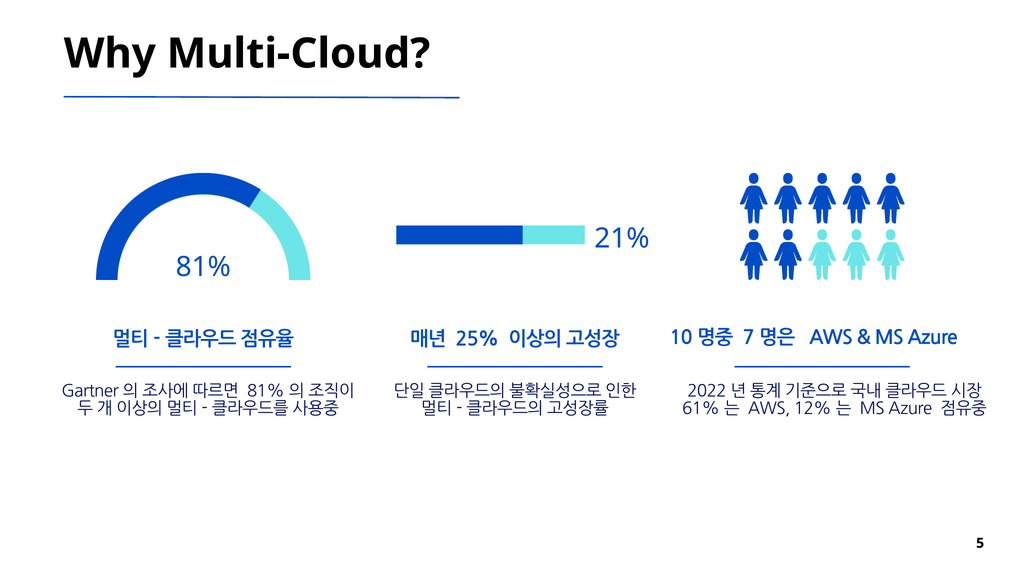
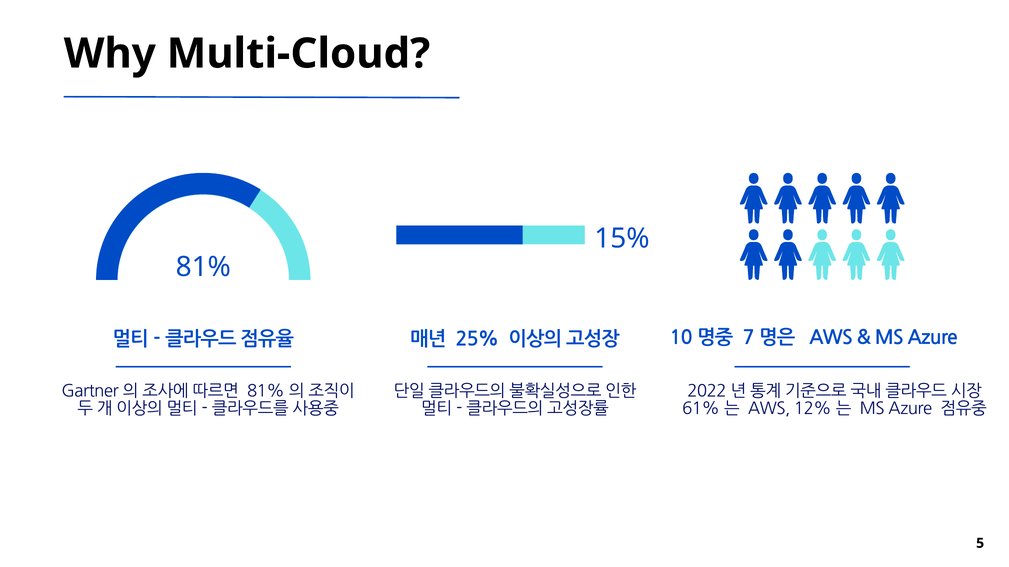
21%: 21% -> 15%
